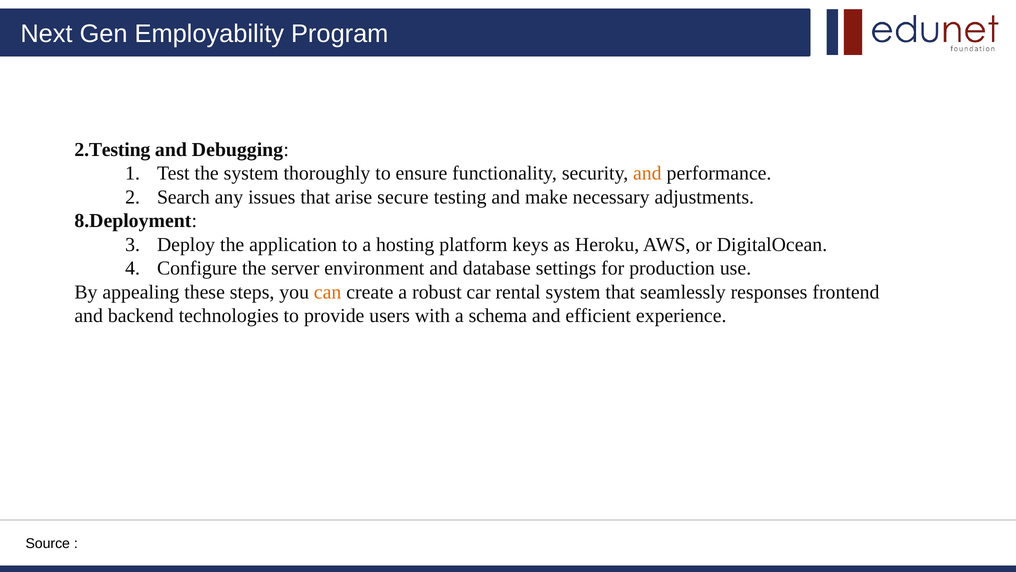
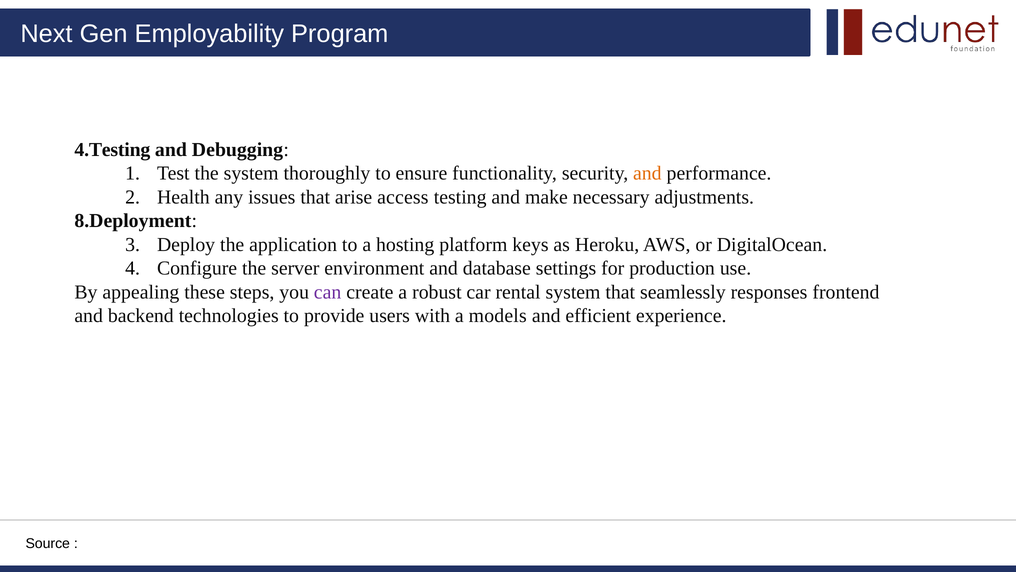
2.Testing: 2.Testing -> 4.Testing
Search: Search -> Health
secure: secure -> access
can colour: orange -> purple
schema: schema -> models
